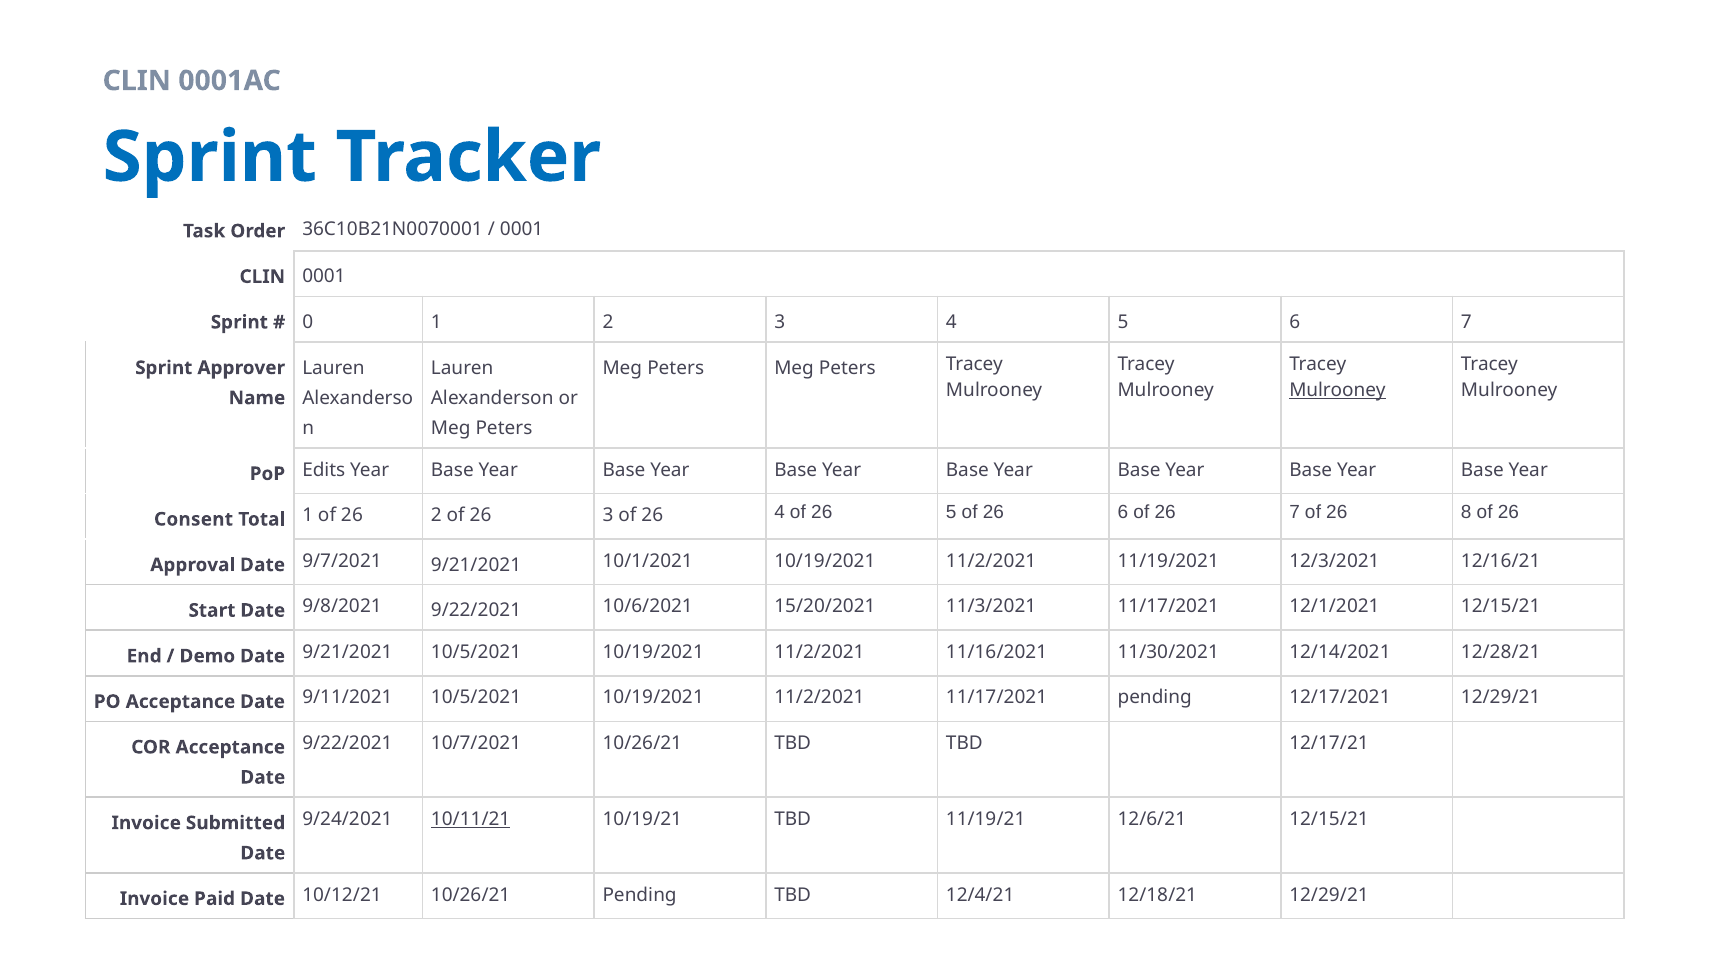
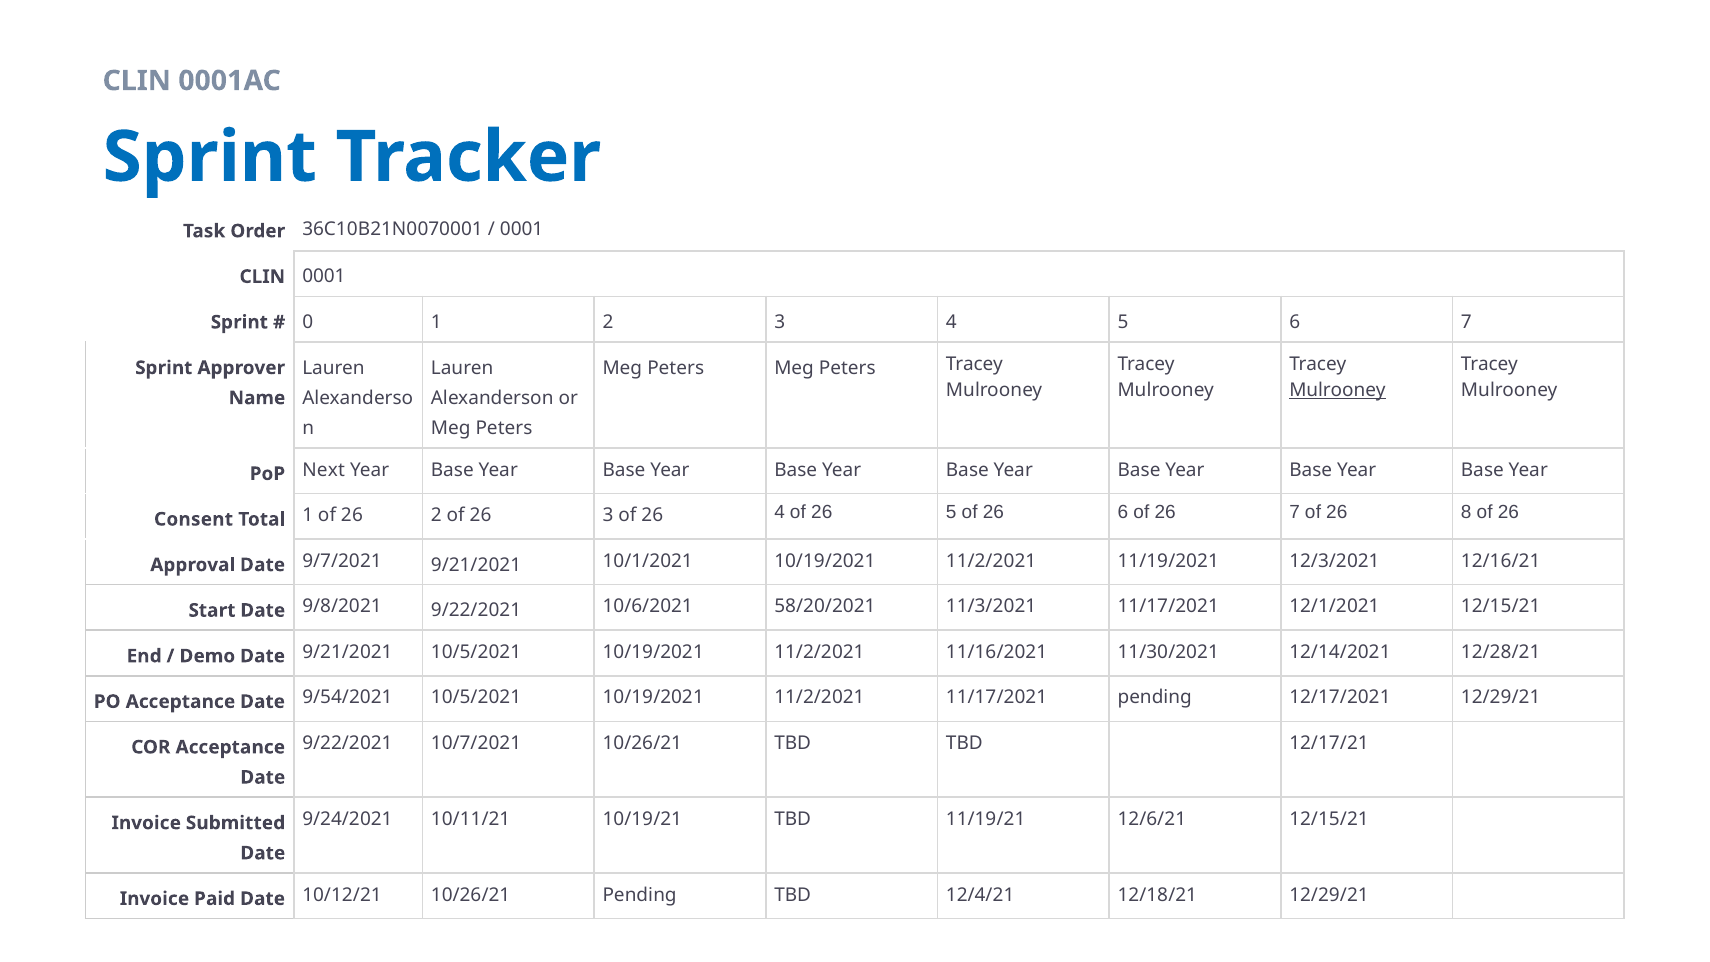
Edits: Edits -> Next
15/20/2021: 15/20/2021 -> 58/20/2021
9/11/2021: 9/11/2021 -> 9/54/2021
10/11/21 underline: present -> none
